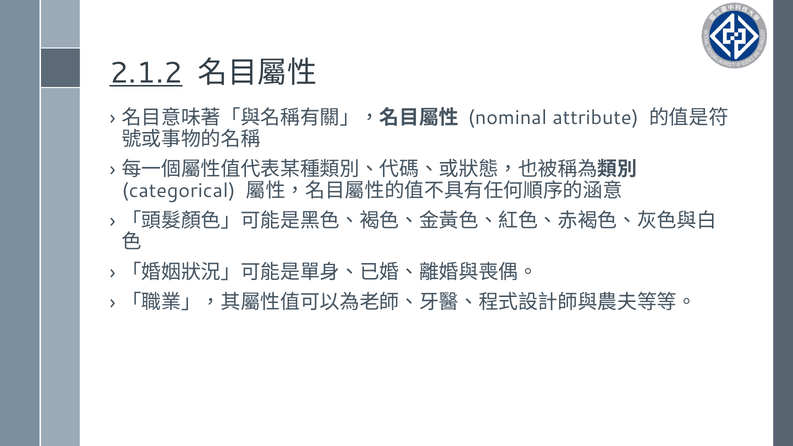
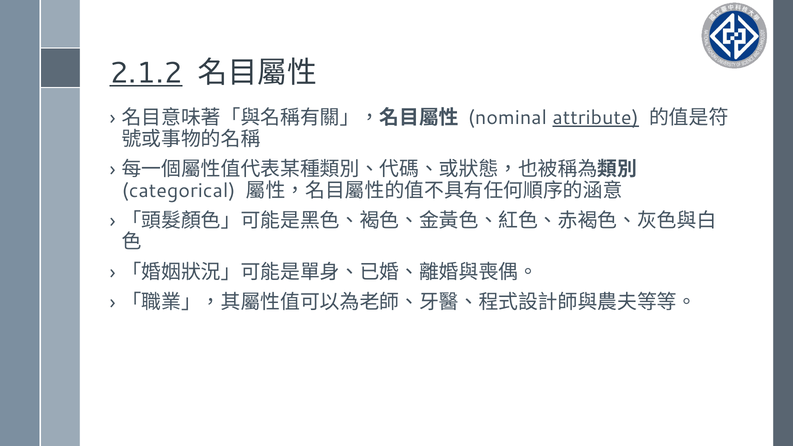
attribute underline: none -> present
